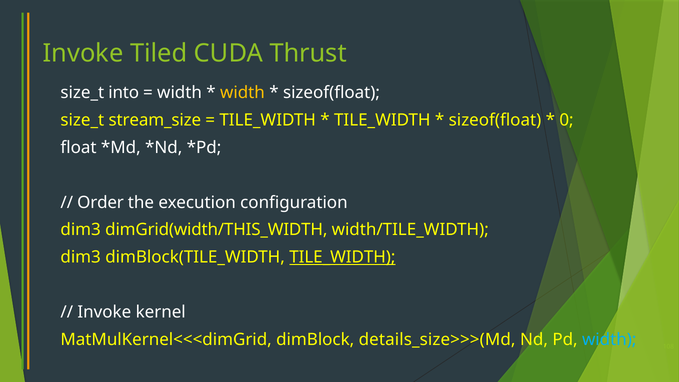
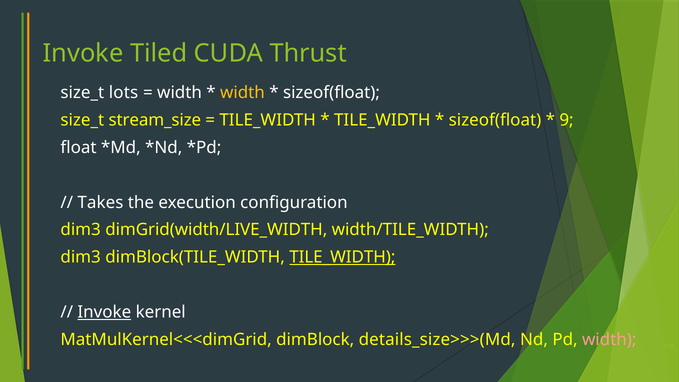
into: into -> lots
0: 0 -> 9
Order: Order -> Takes
dimGrid(width/THIS_WIDTH: dimGrid(width/THIS_WIDTH -> dimGrid(width/LIVE_WIDTH
Invoke at (104, 312) underline: none -> present
width at (609, 340) colour: light blue -> pink
